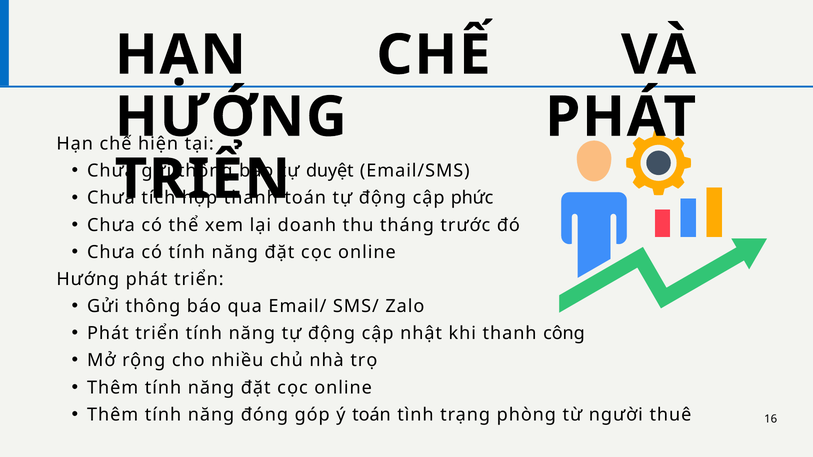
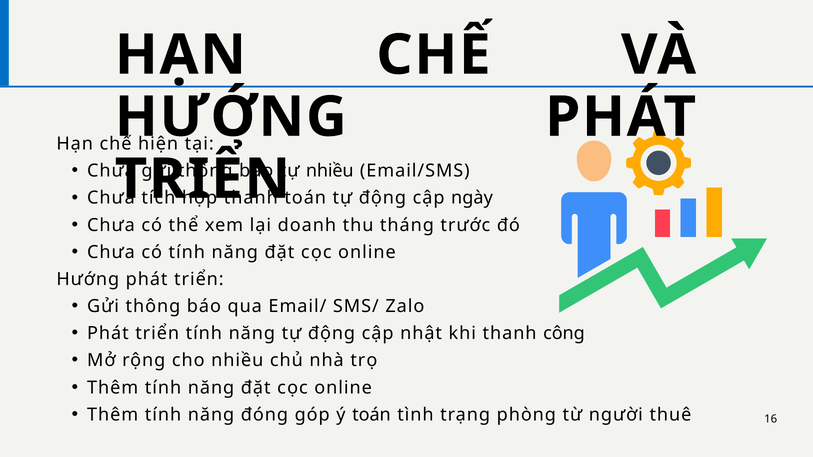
duyệt at (330, 171): duyệt -> nhiều
phức: phức -> ngày
